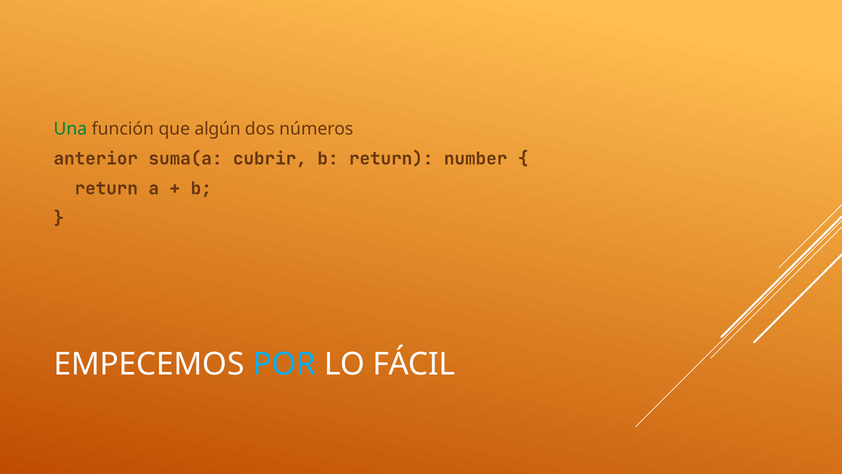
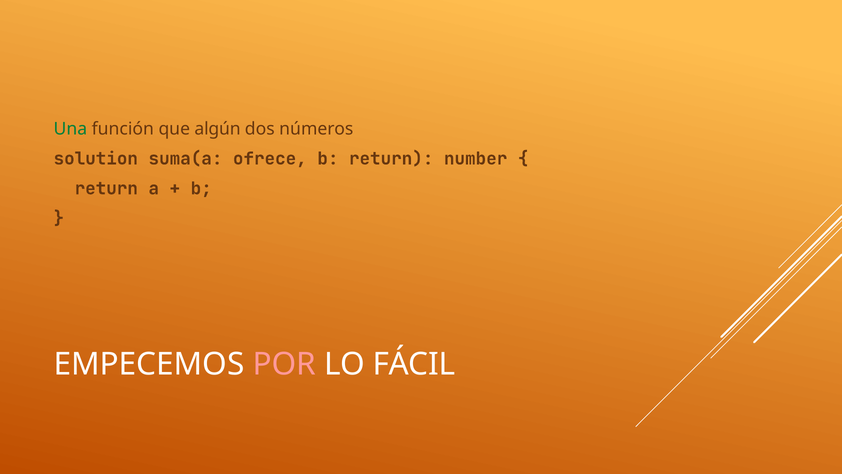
anterior: anterior -> solution
cubrir: cubrir -> ofrece
POR colour: light blue -> pink
